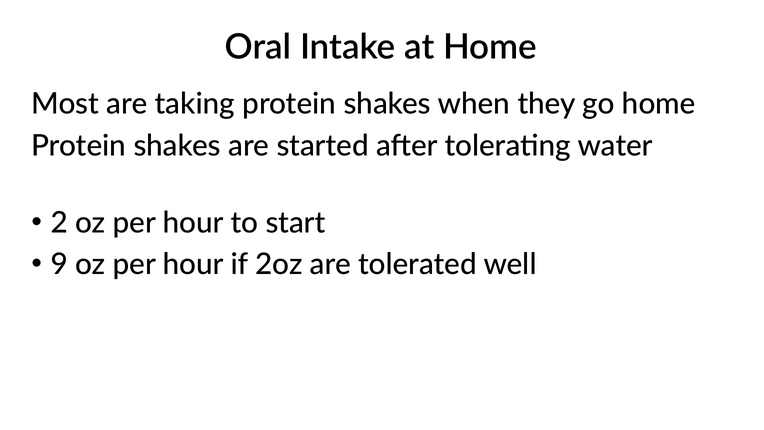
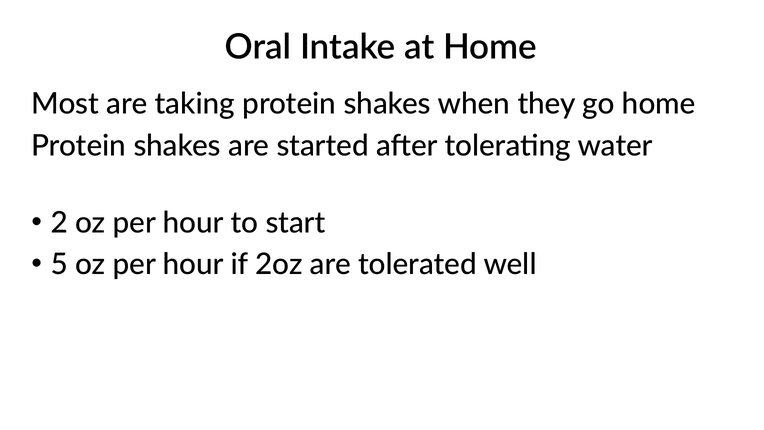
9: 9 -> 5
